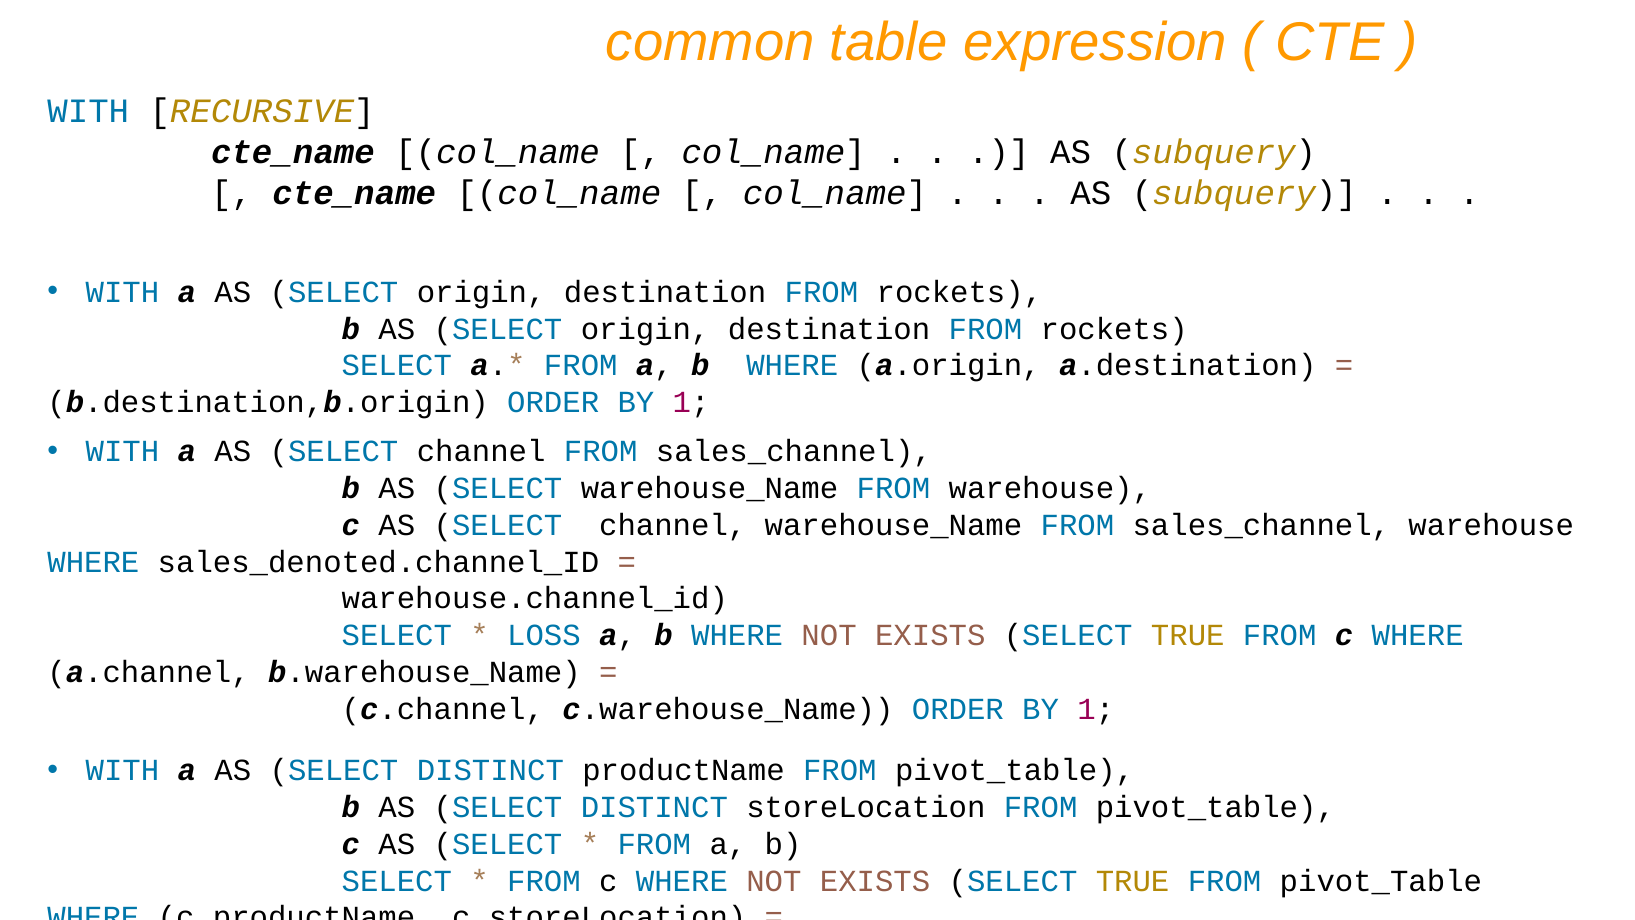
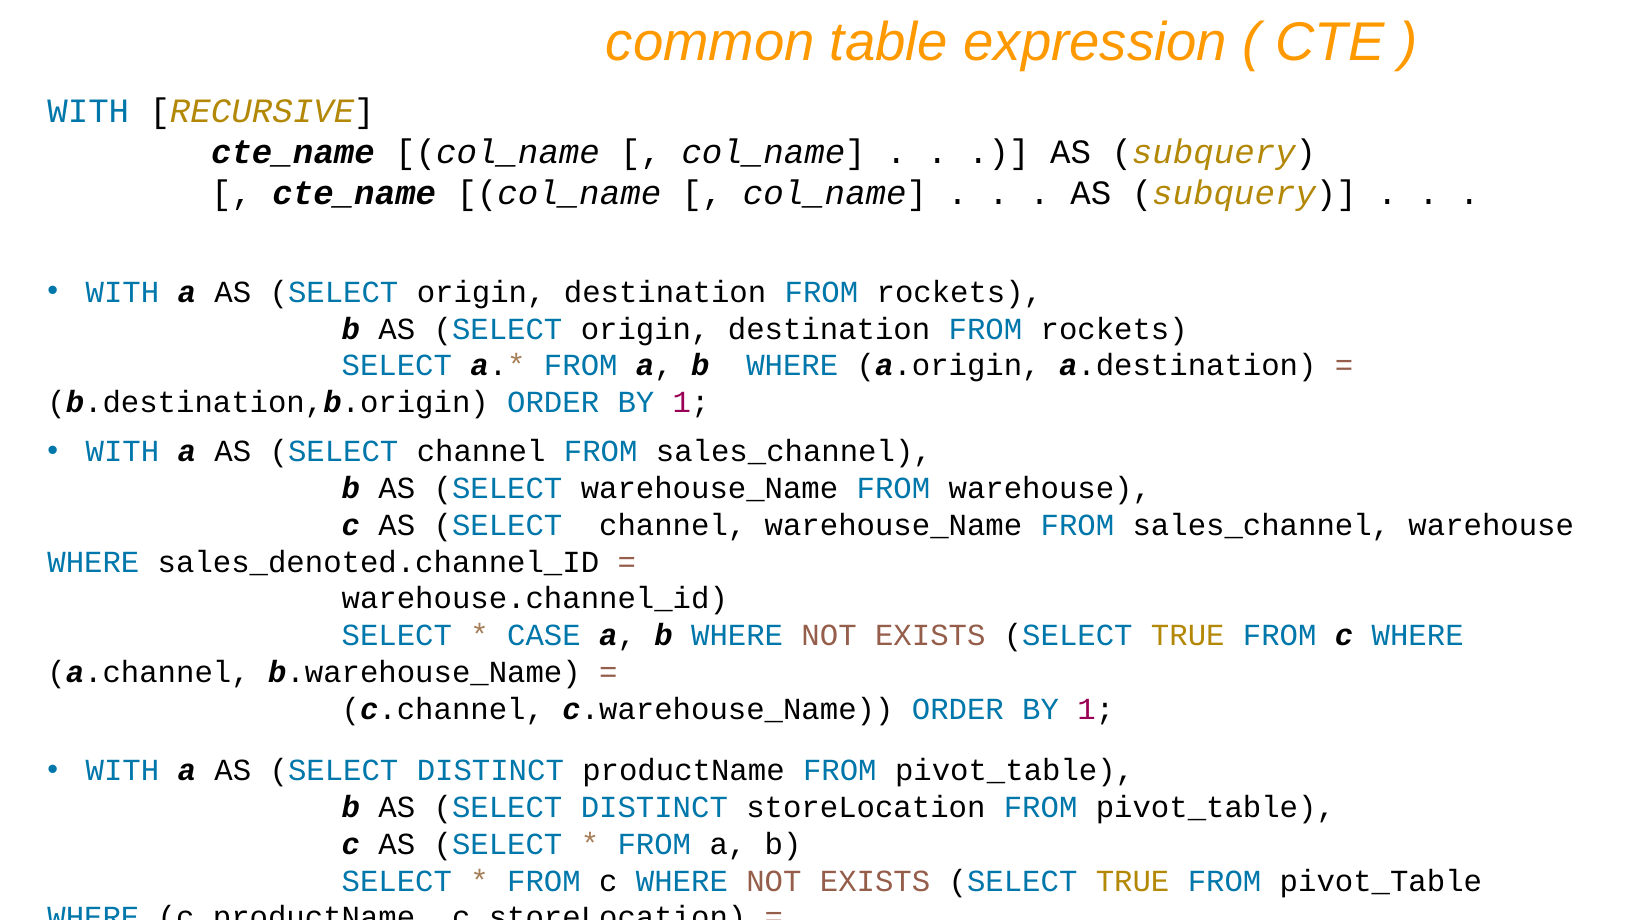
LOSS: LOSS -> CASE
